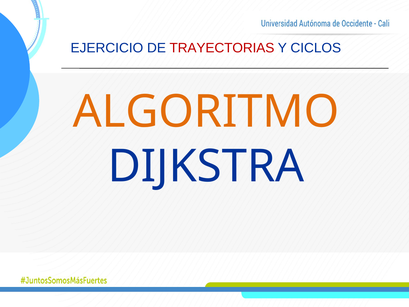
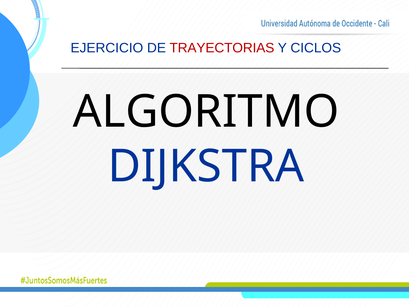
ALGORITMO colour: orange -> black
